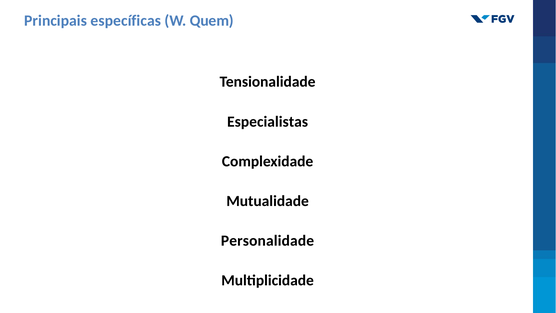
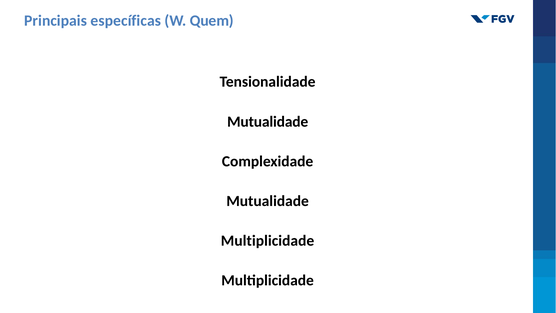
Especialistas at (268, 121): Especialistas -> Mutualidade
Personalidade at (267, 240): Personalidade -> Multiplicidade
